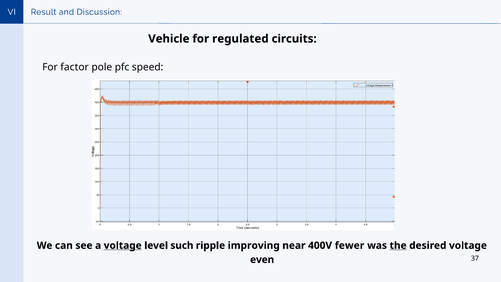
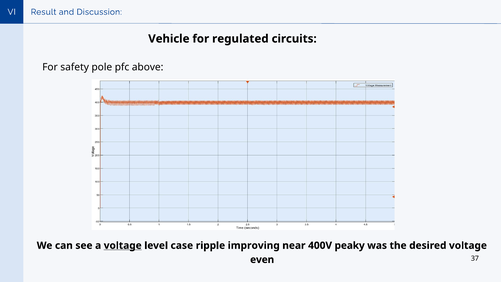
factor: factor -> safety
speed: speed -> above
such: such -> case
fewer: fewer -> peaky
the underline: present -> none
